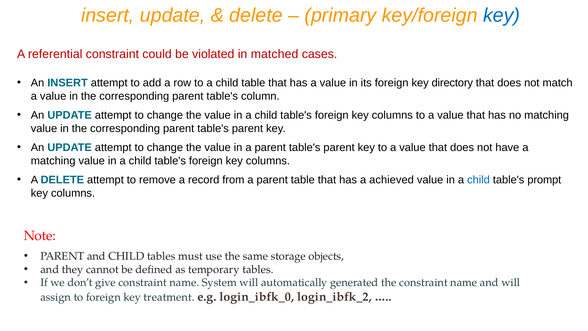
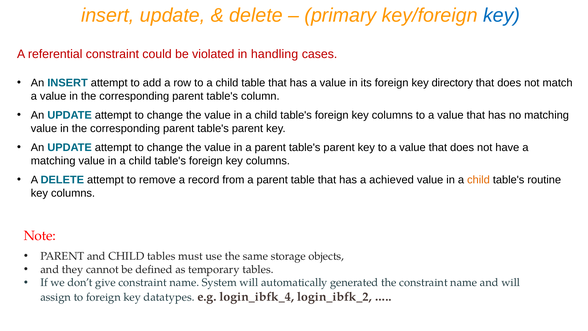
matched: matched -> handling
child at (478, 180) colour: blue -> orange
prompt: prompt -> routine
treatment: treatment -> datatypes
login_ibfk_0: login_ibfk_0 -> login_ibfk_4
